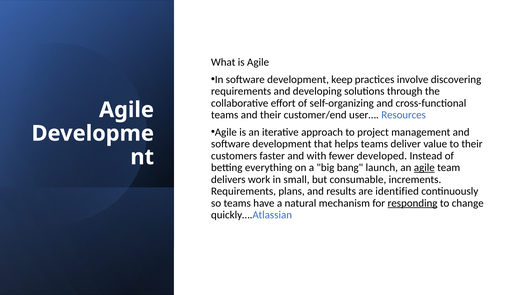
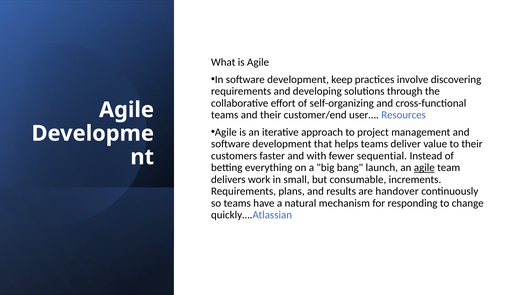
developed: developed -> sequential
identified: identified -> handover
responding underline: present -> none
